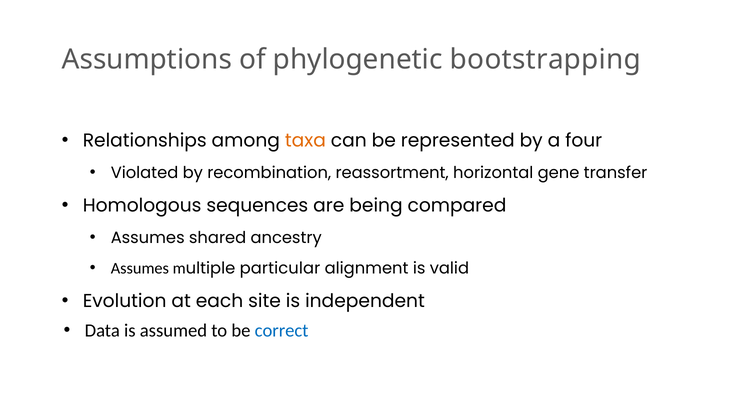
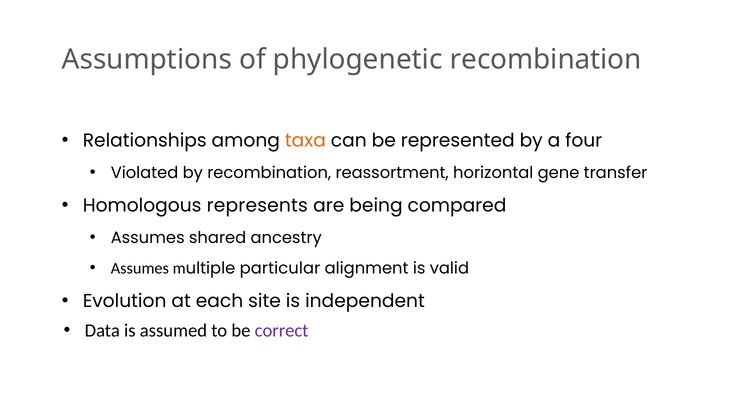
phylogenetic bootstrapping: bootstrapping -> recombination
sequences: sequences -> represents
correct colour: blue -> purple
